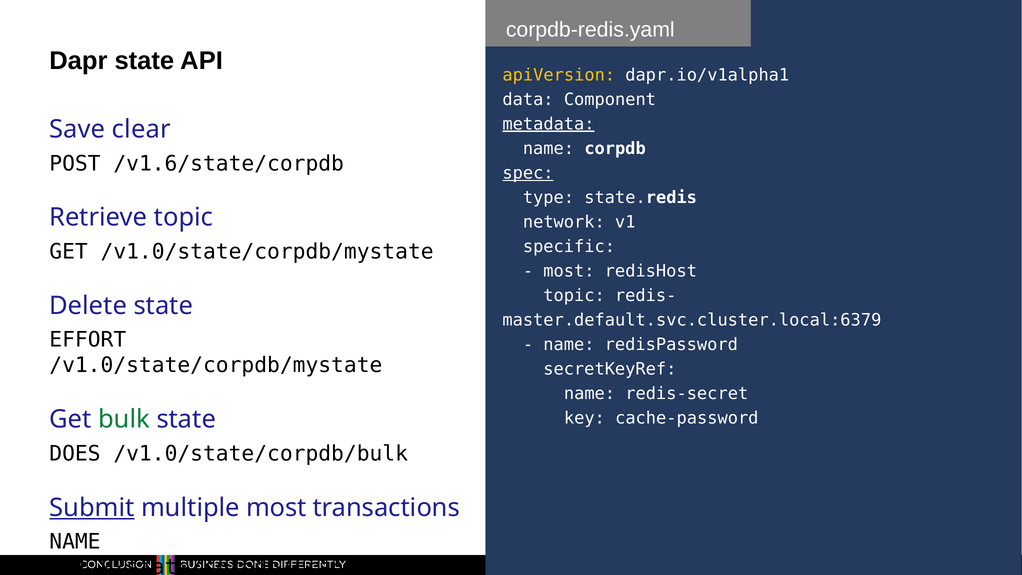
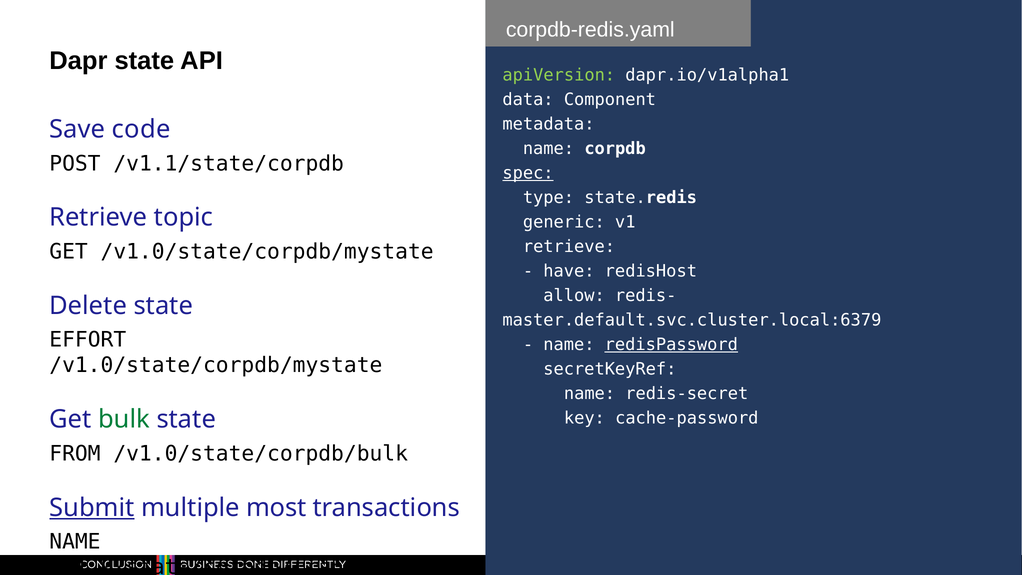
apiVersion colour: yellow -> light green
metadata underline: present -> none
clear: clear -> code
/v1.6/state/corpdb: /v1.6/state/corpdb -> /v1.1/state/corpdb
network: network -> generic
specific at (569, 246): specific -> retrieve
most at (569, 271): most -> have
topic at (574, 295): topic -> allow
redisPassword underline: none -> present
DOES: DOES -> FROM
